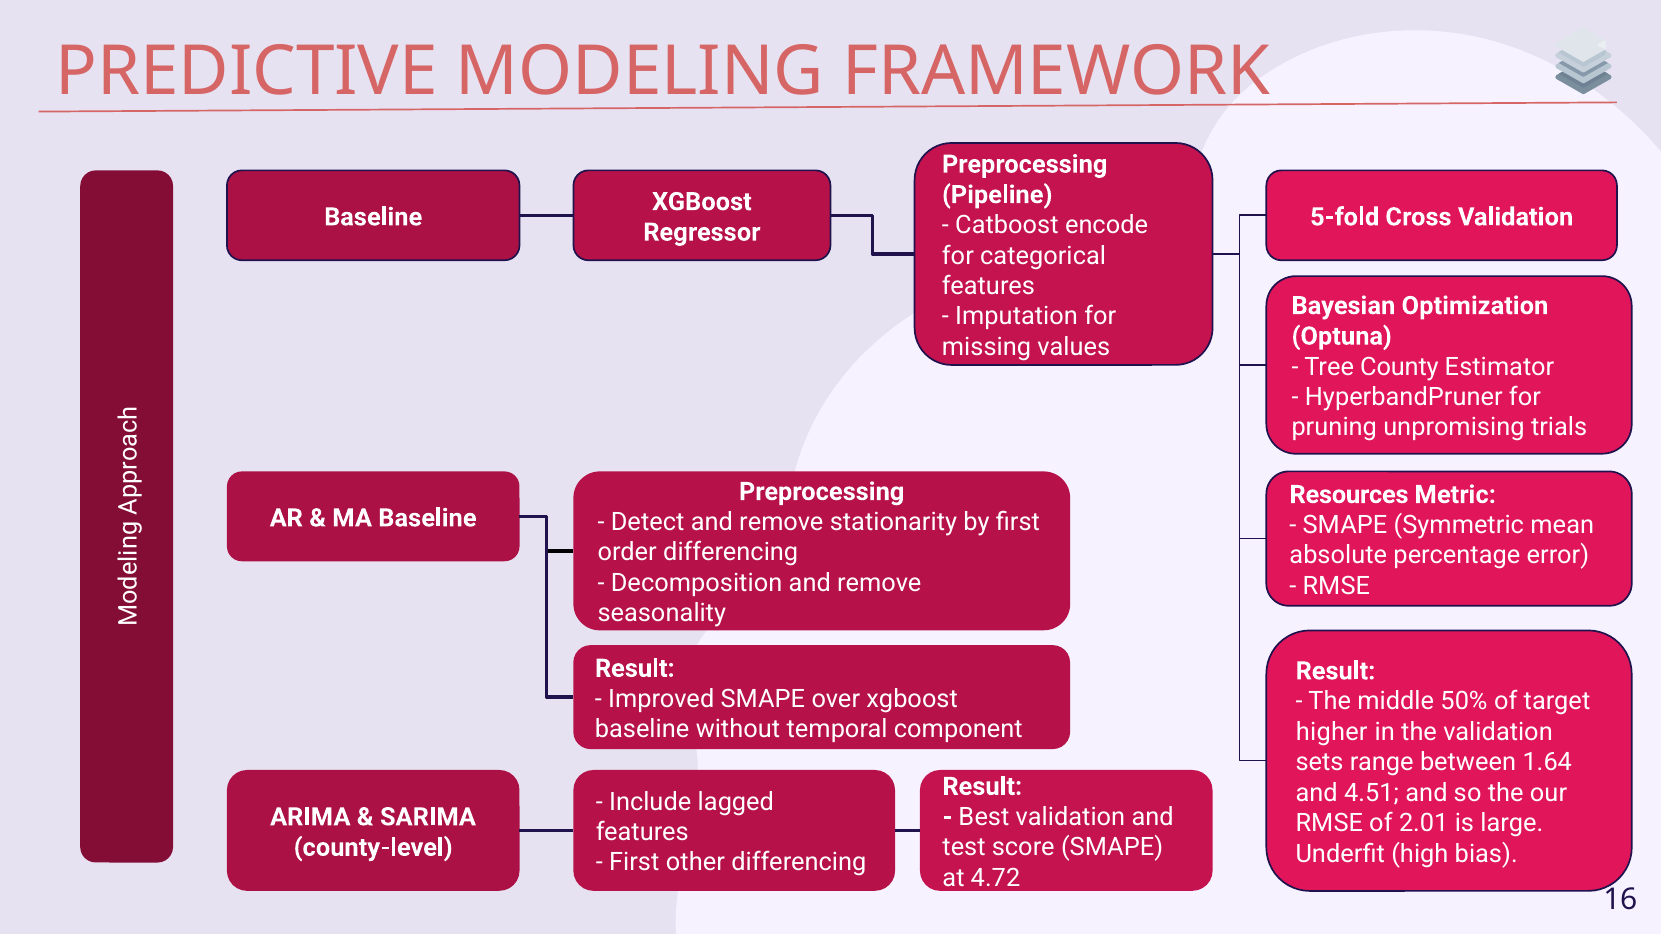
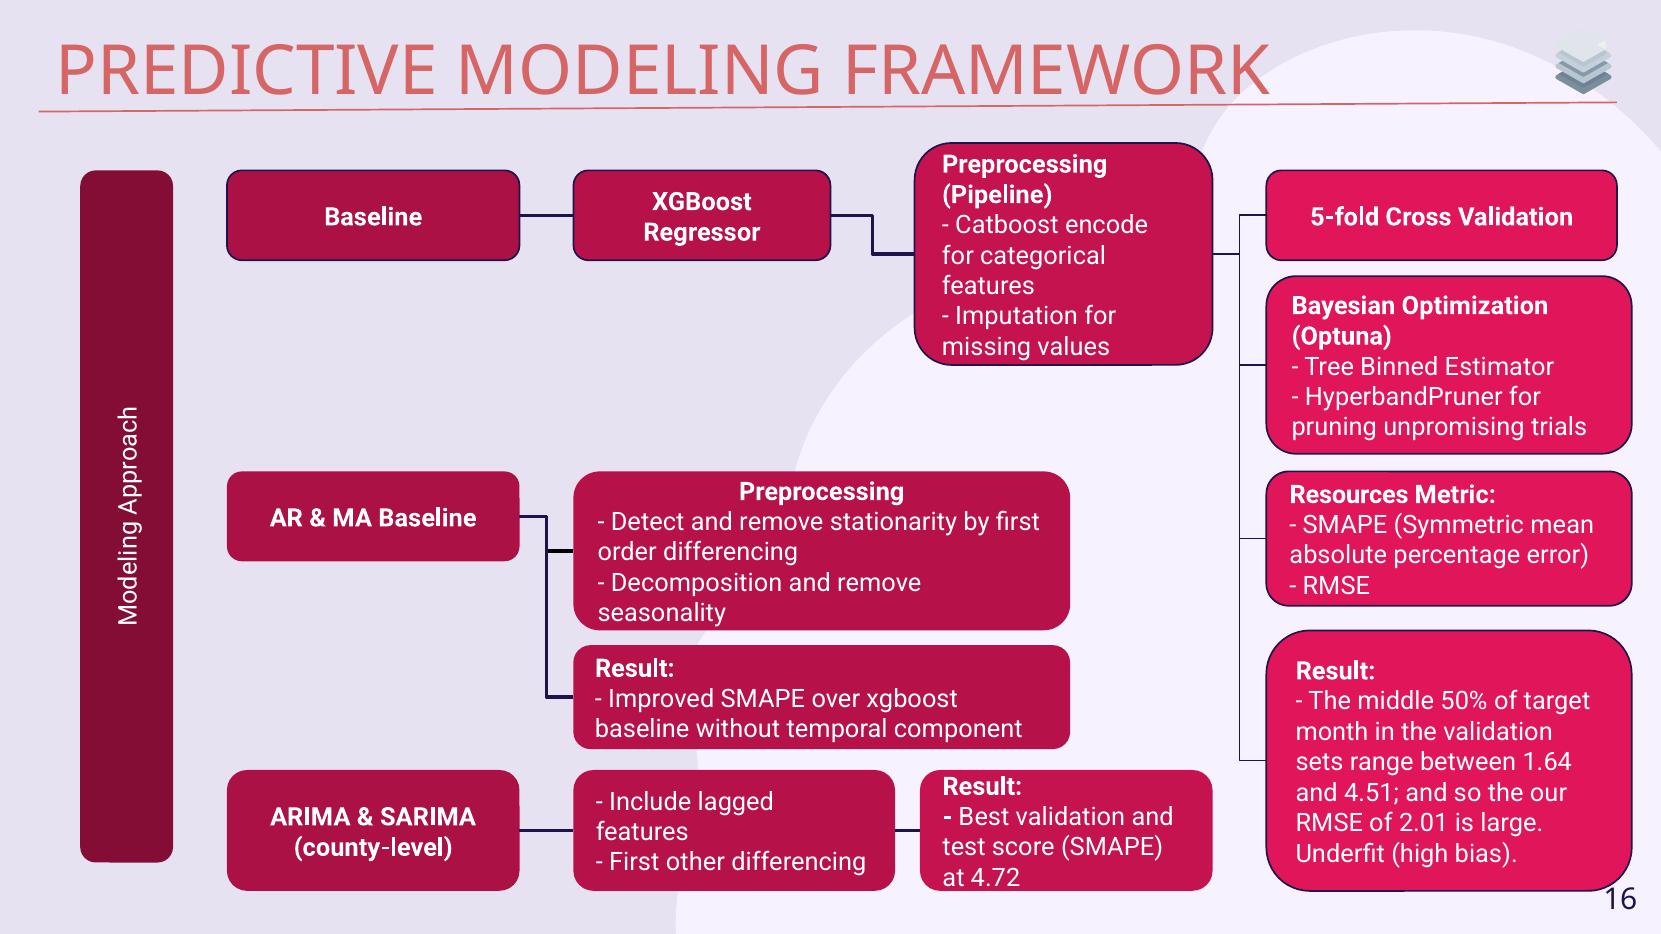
County: County -> Binned
higher: higher -> month
